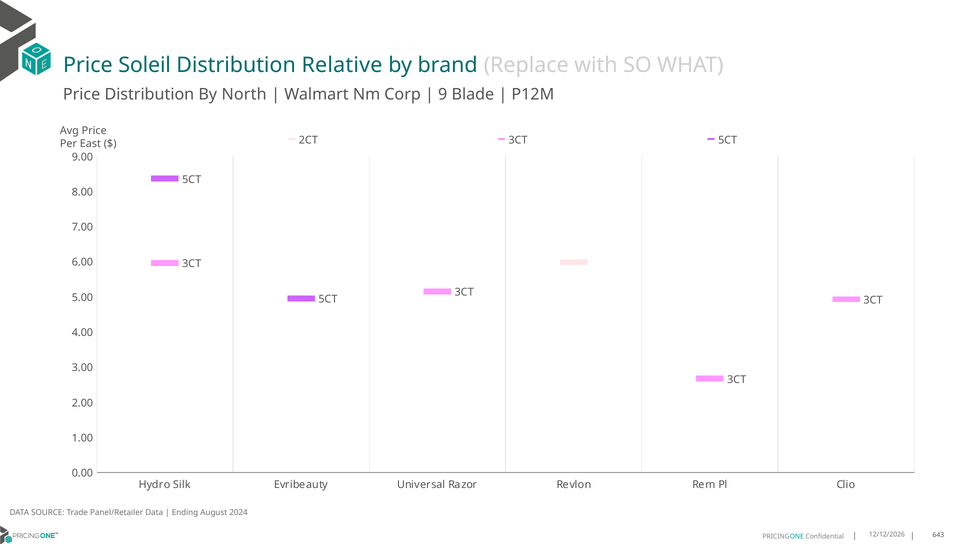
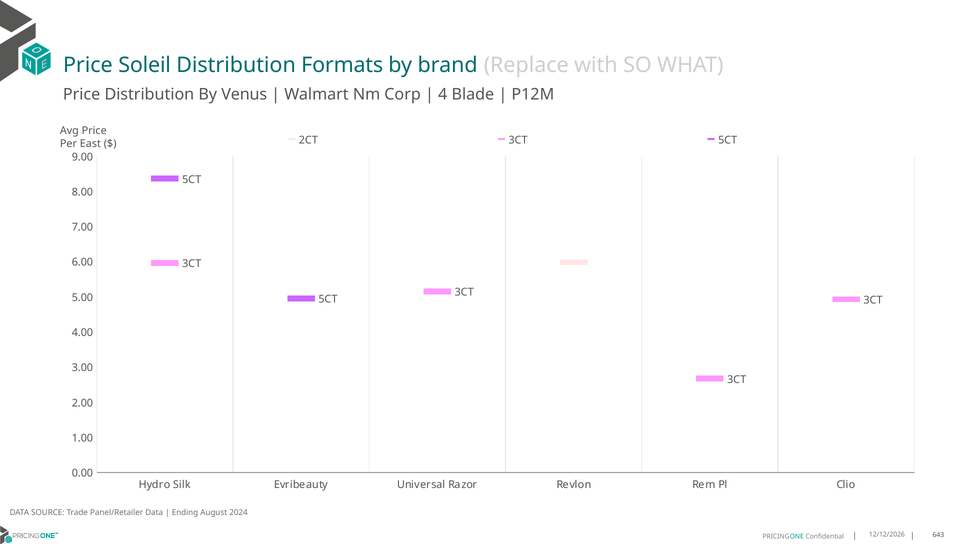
Relative: Relative -> Formats
North: North -> Venus
9: 9 -> 4
